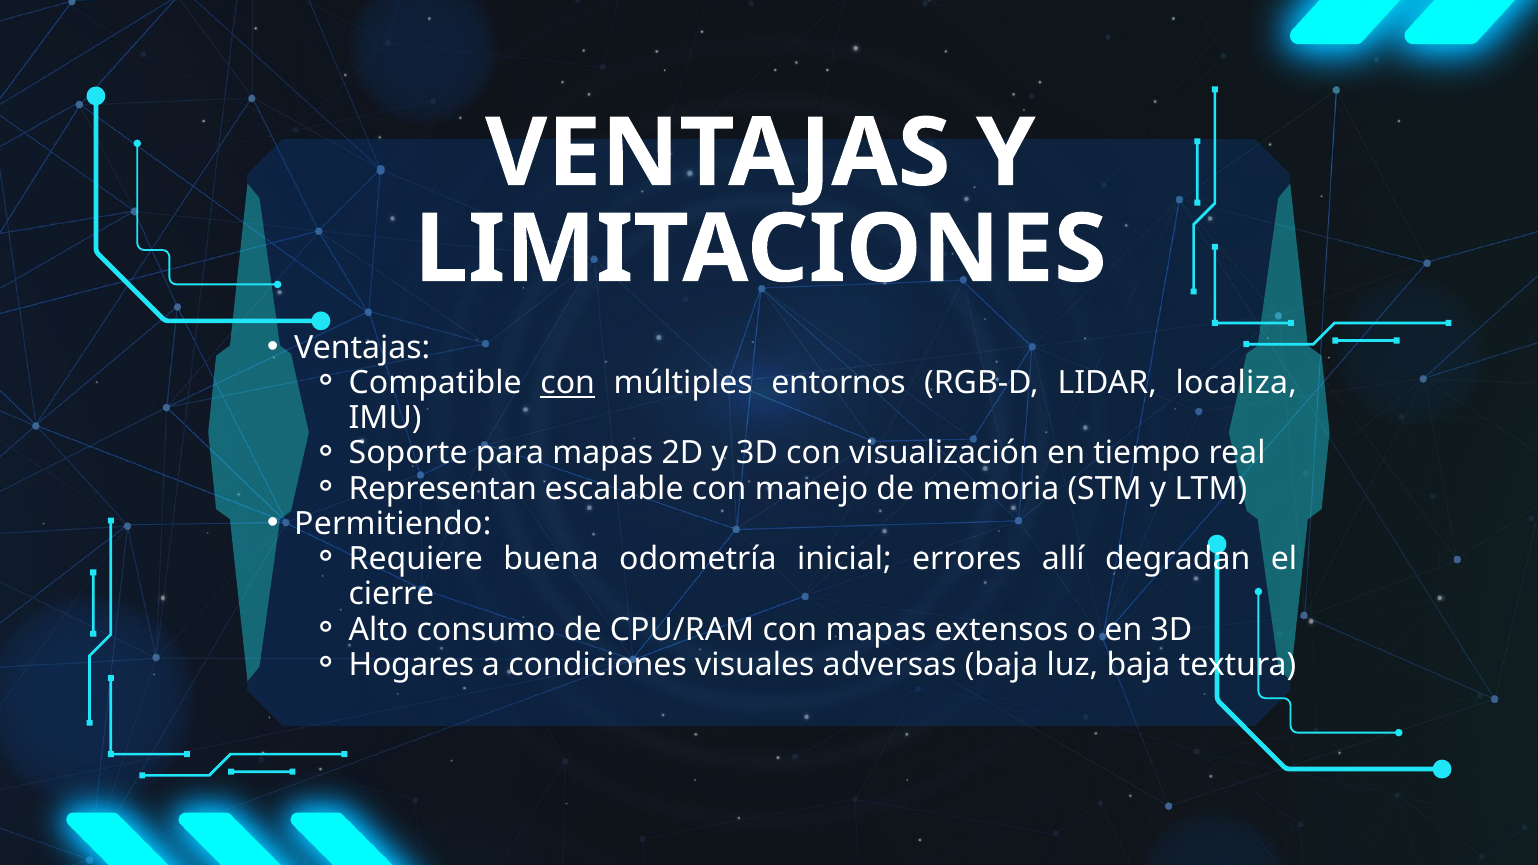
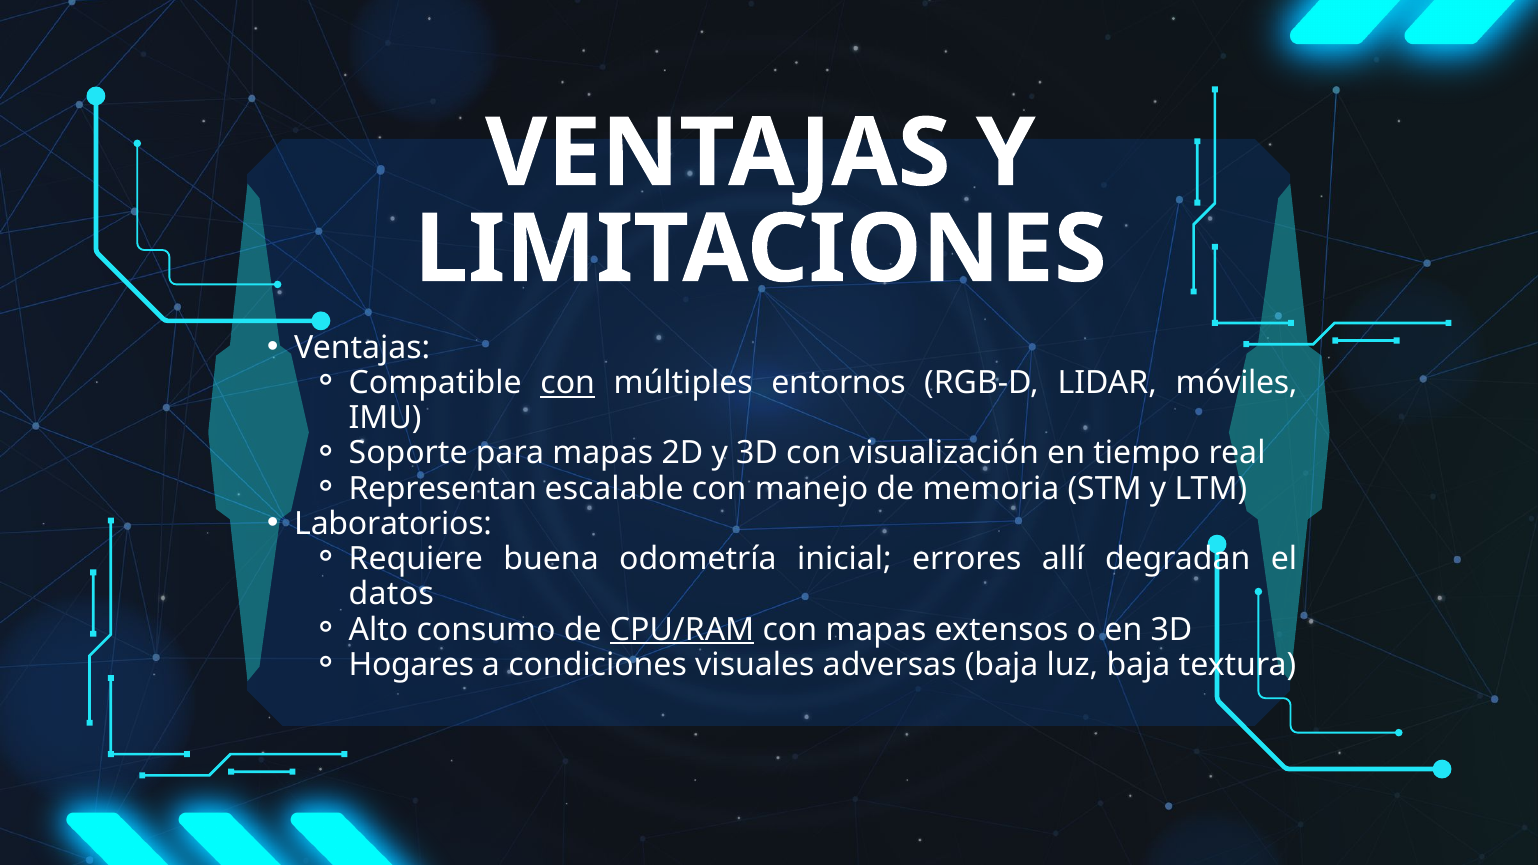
localiza: localiza -> móviles
Permitiendo: Permitiendo -> Laboratorios
cierre: cierre -> datos
CPU/RAM underline: none -> present
